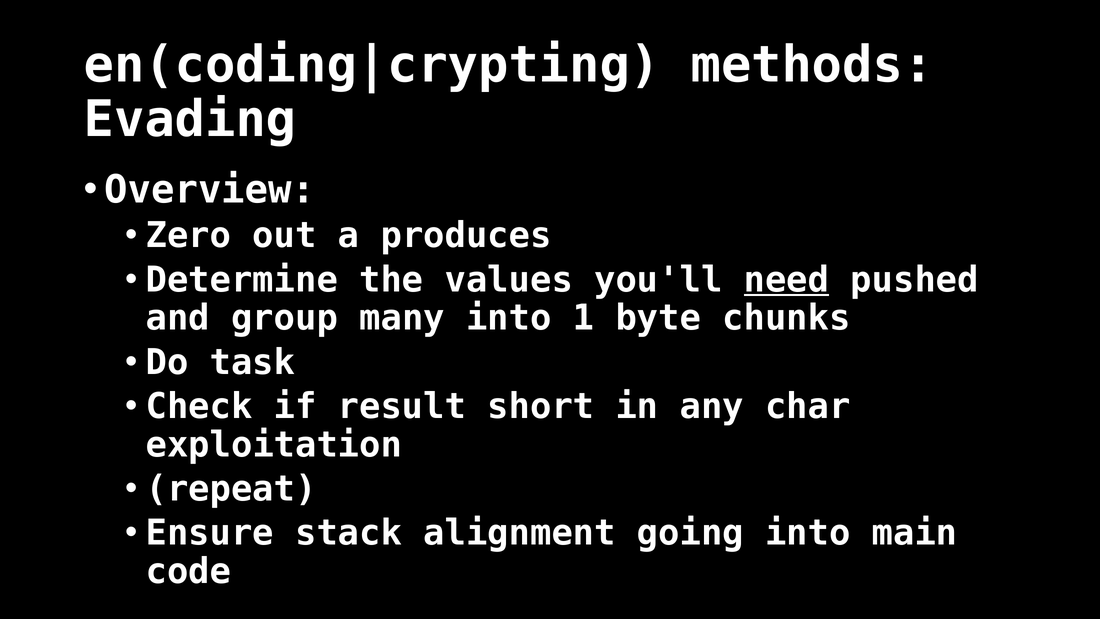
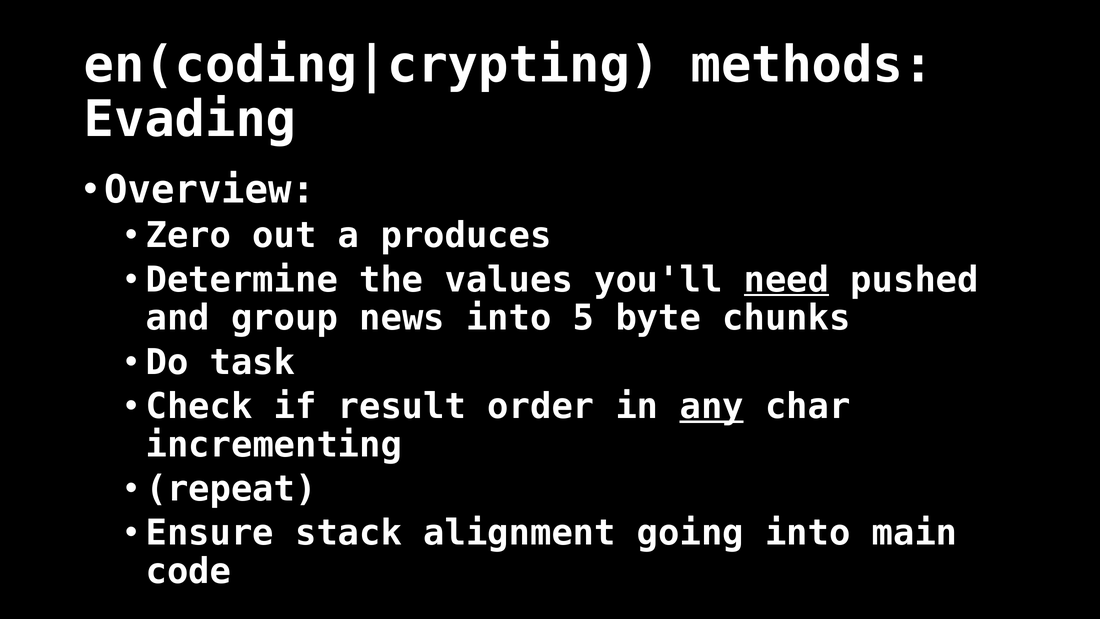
many: many -> news
1: 1 -> 5
short: short -> order
any underline: none -> present
exploitation: exploitation -> incrementing
